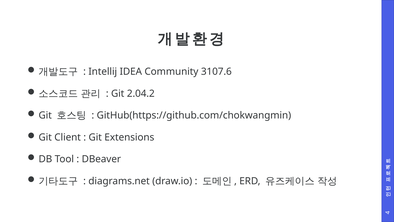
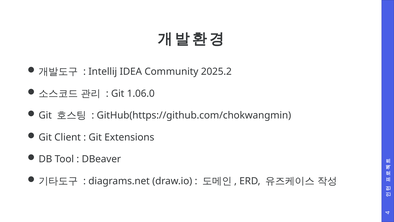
3107.6: 3107.6 -> 2025.2
2.04.2: 2.04.2 -> 1.06.0
